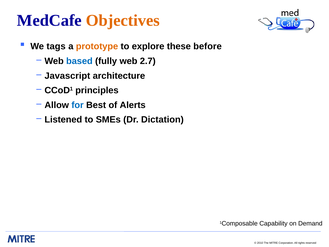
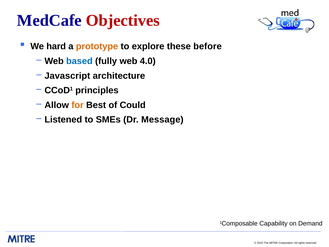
Objectives colour: orange -> red
tags: tags -> hard
2.7: 2.7 -> 4.0
for colour: blue -> orange
Alerts: Alerts -> Could
Dictation: Dictation -> Message
